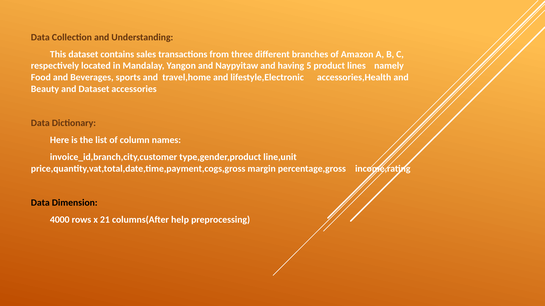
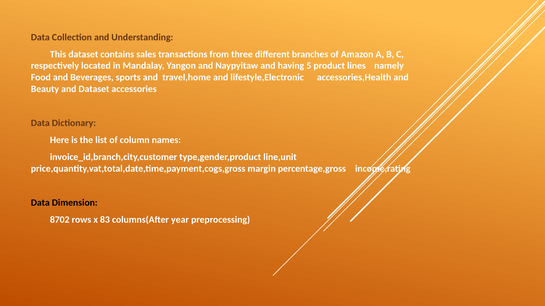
4000: 4000 -> 8702
21: 21 -> 83
help: help -> year
